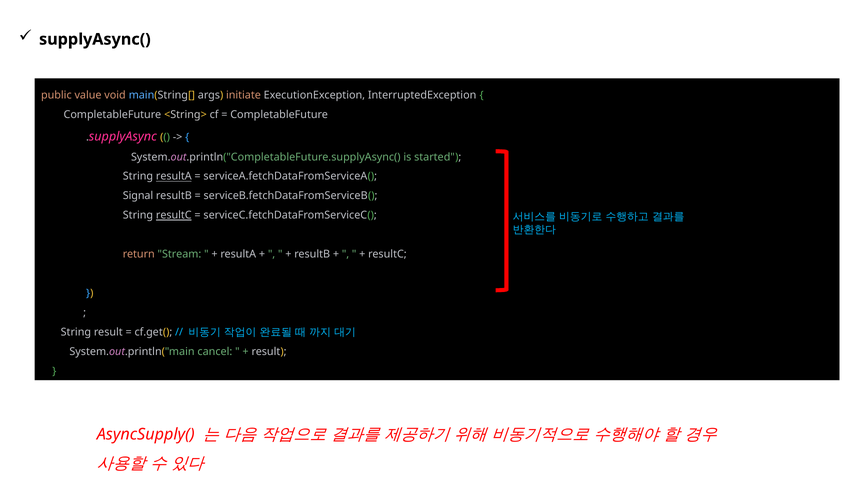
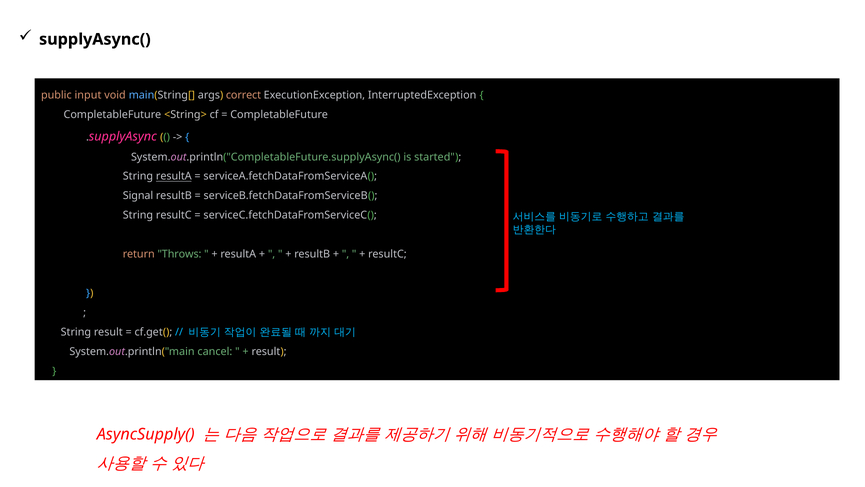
value: value -> input
initiate: initiate -> correct
resultC at (174, 215) underline: present -> none
Stream: Stream -> Throws
